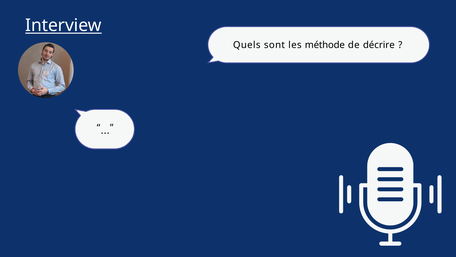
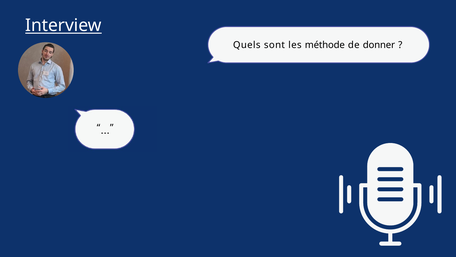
décrire: décrire -> donner
